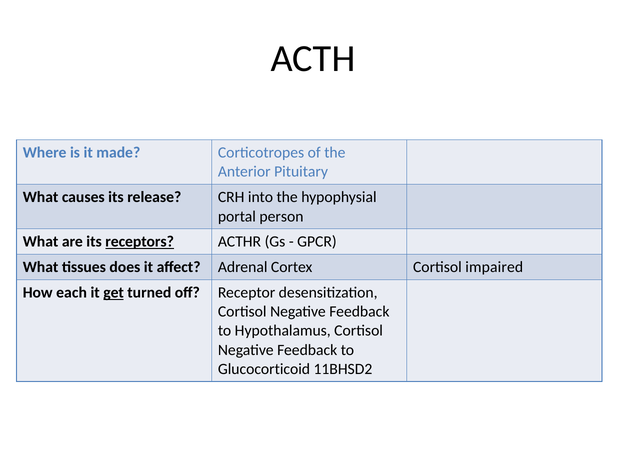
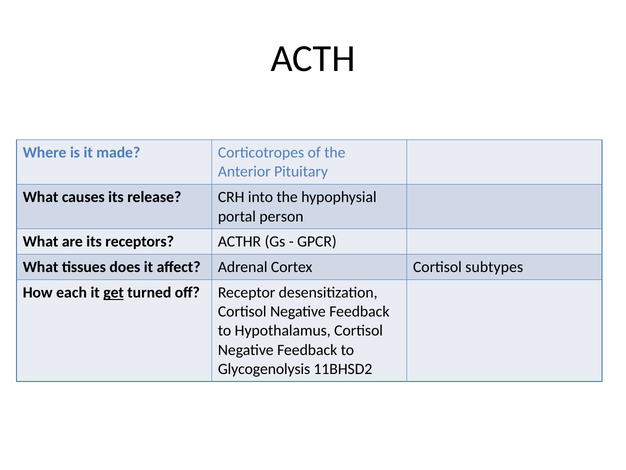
receptors underline: present -> none
impaired: impaired -> subtypes
Glucocorticoid: Glucocorticoid -> Glycogenolysis
